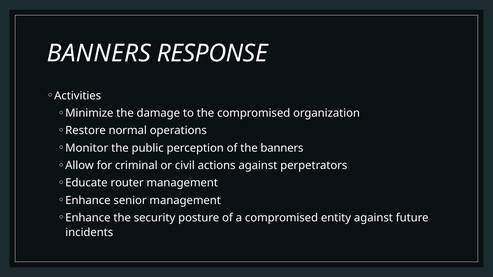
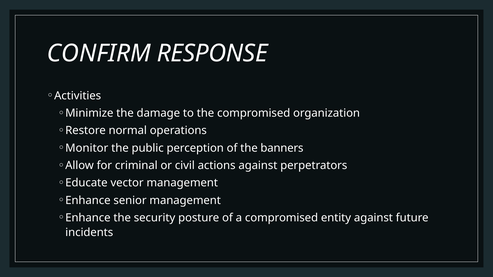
BANNERS at (99, 54): BANNERS -> CONFIRM
router: router -> vector
